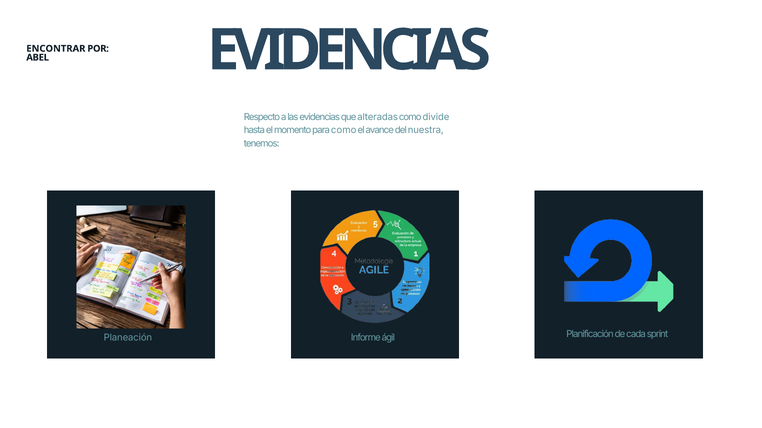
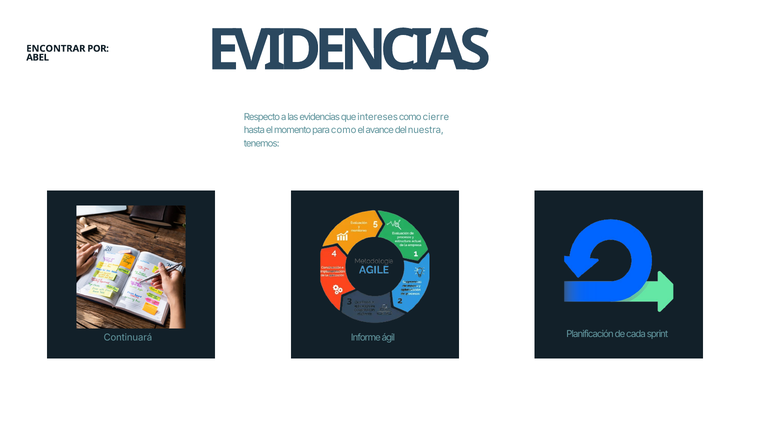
alteradas: alteradas -> intereses
divide: divide -> cierre
Planeación: Planeación -> Continuará
